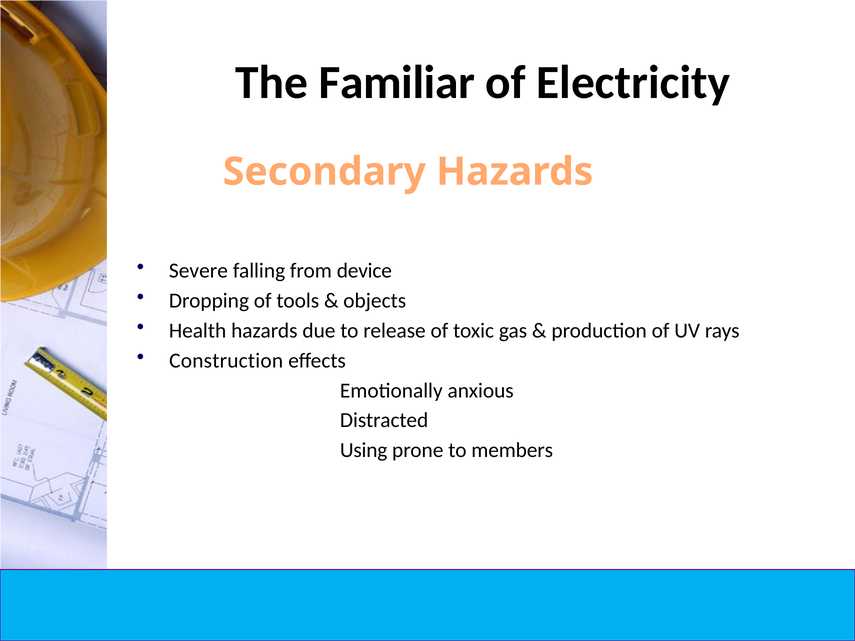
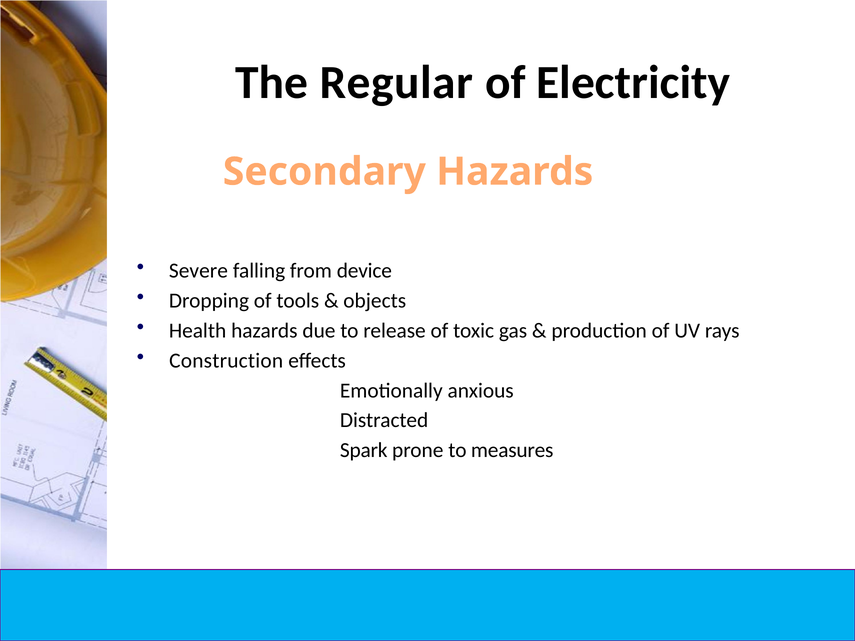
Familiar: Familiar -> Regular
Using: Using -> Spark
members: members -> measures
